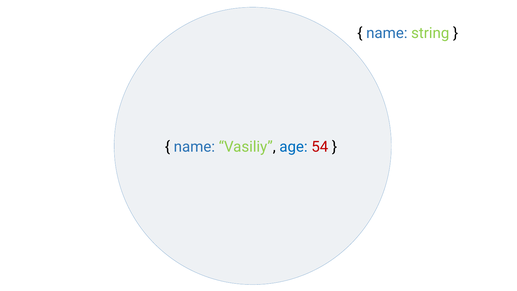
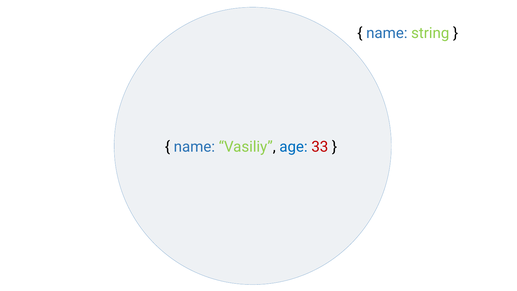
54: 54 -> 33
